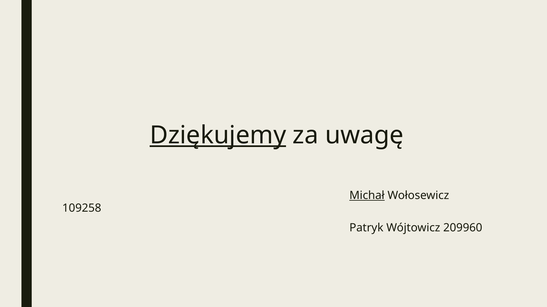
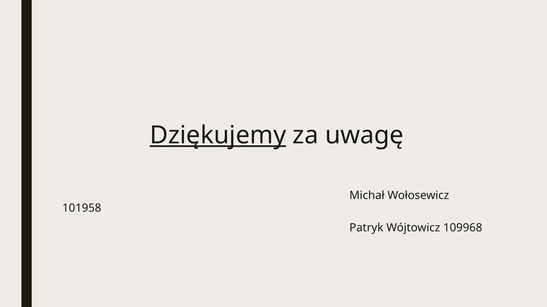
Michał underline: present -> none
109258: 109258 -> 101958
209960: 209960 -> 109968
